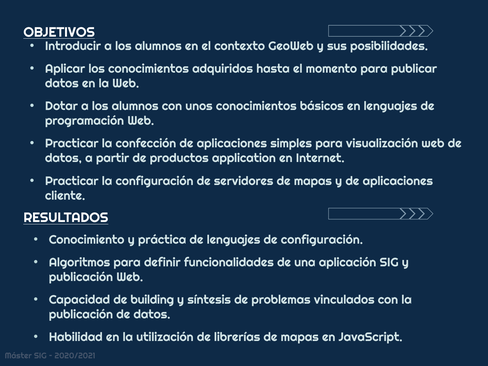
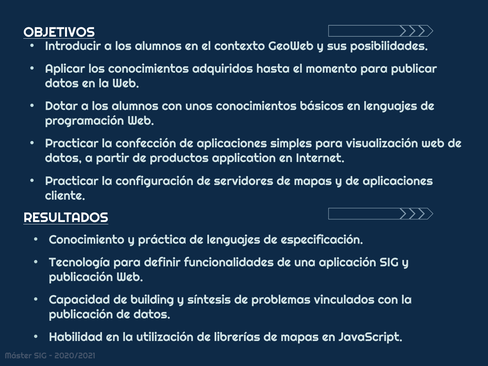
de configuración: configuración -> especificación
Algoritmos: Algoritmos -> Tecnología
